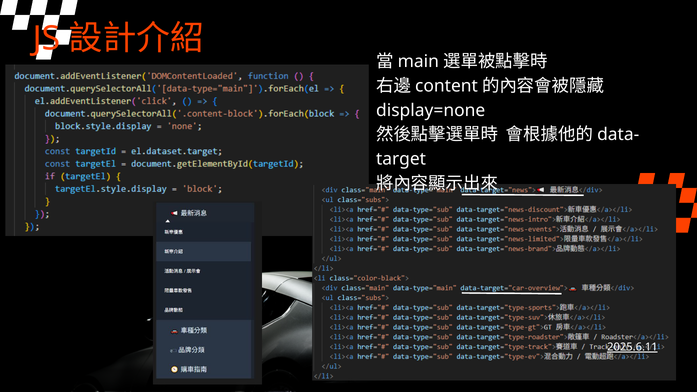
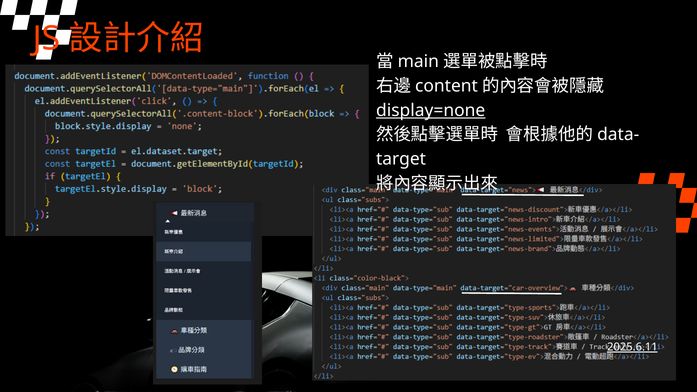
display=none underline: none -> present
